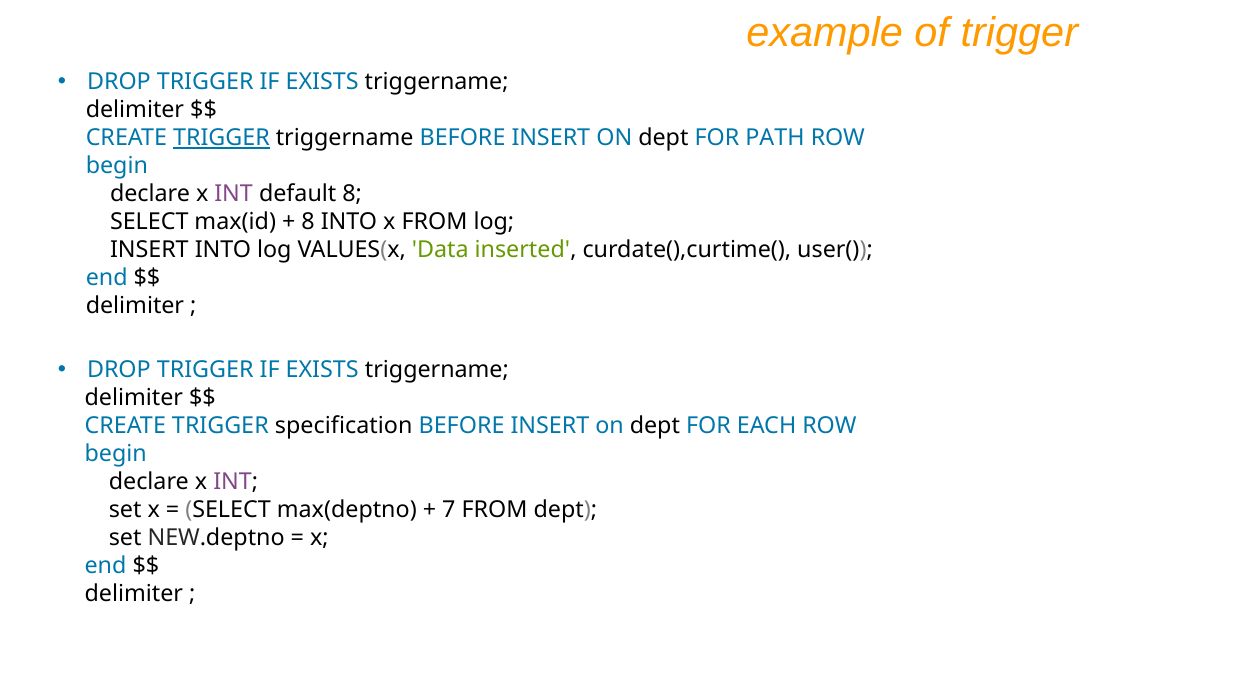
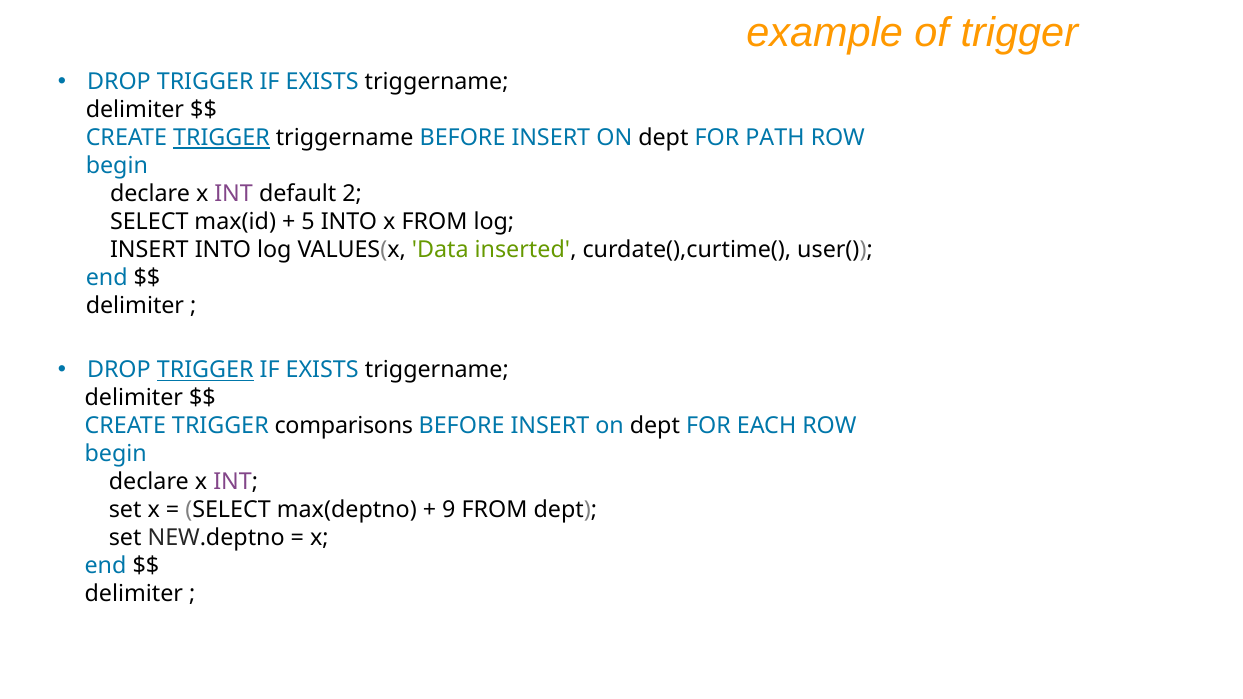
default 8: 8 -> 2
8 at (308, 222): 8 -> 5
TRIGGER at (205, 370) underline: none -> present
specification: specification -> comparisons
7: 7 -> 9
